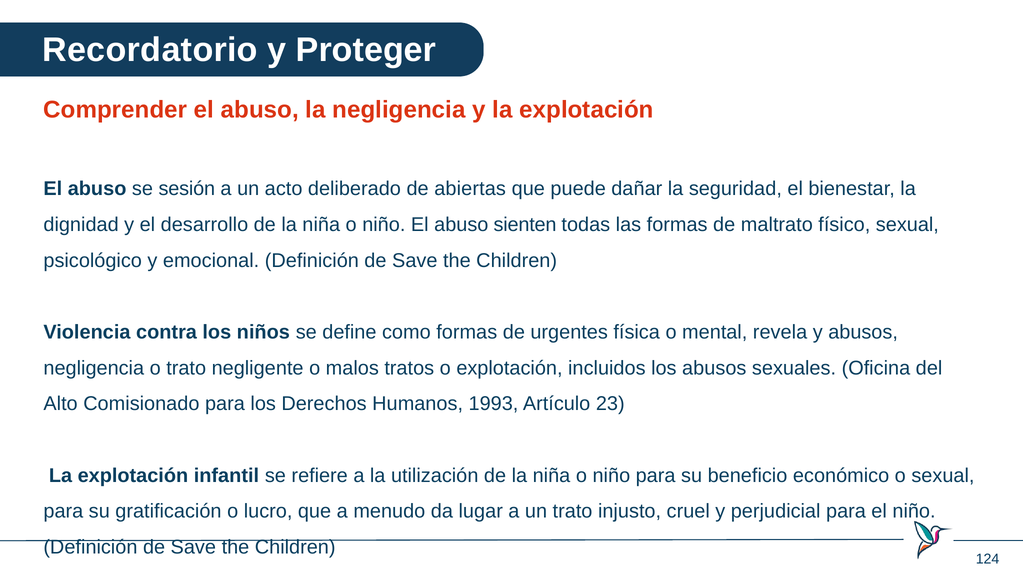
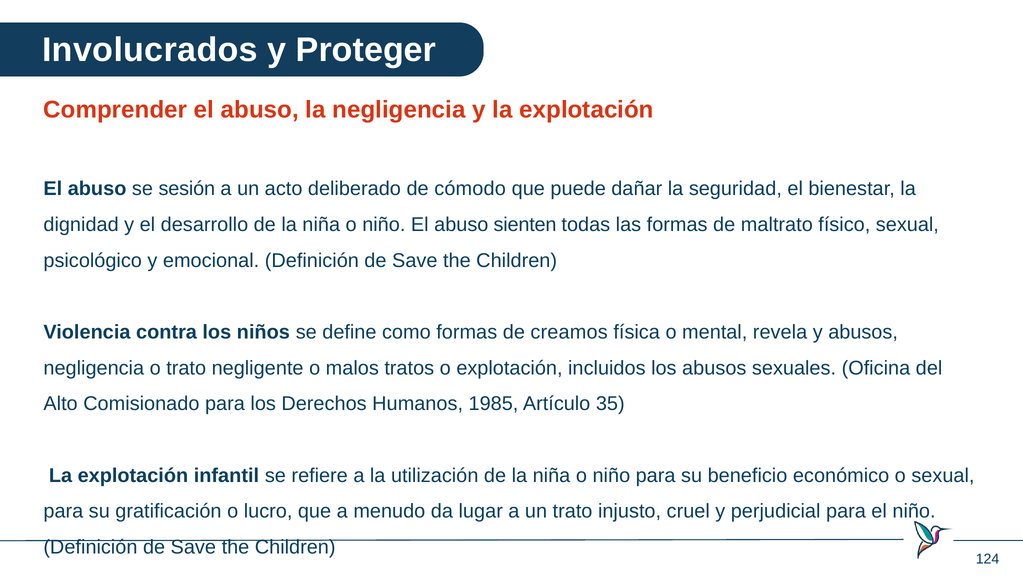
Recordatorio: Recordatorio -> Involucrados
abiertas: abiertas -> cómodo
urgentes: urgentes -> creamos
1993: 1993 -> 1985
23: 23 -> 35
